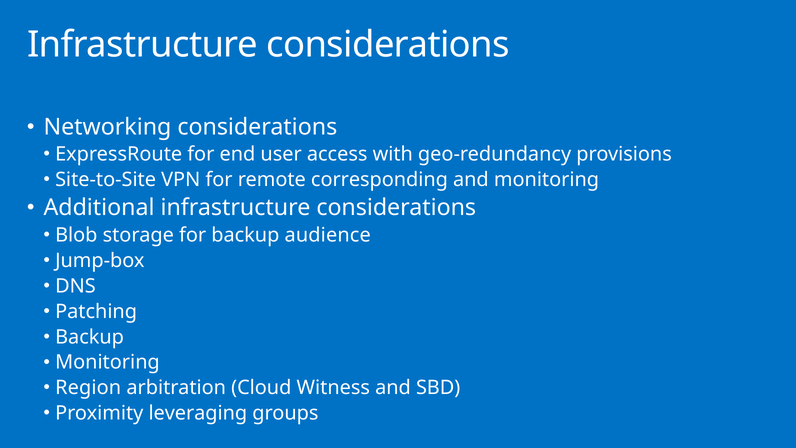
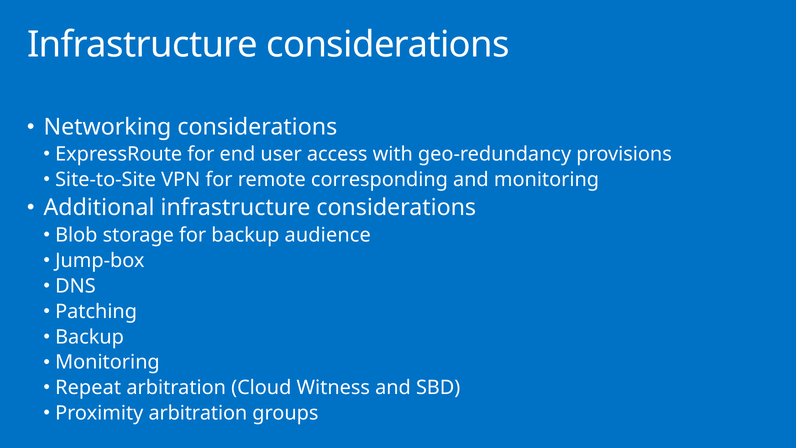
Region: Region -> Repeat
Proximity leveraging: leveraging -> arbitration
